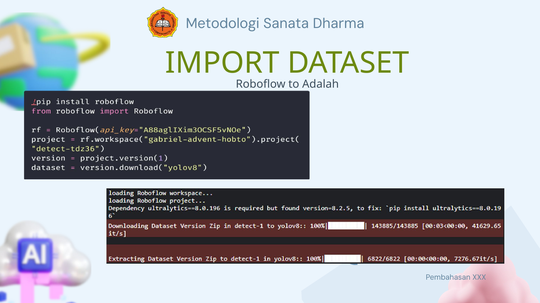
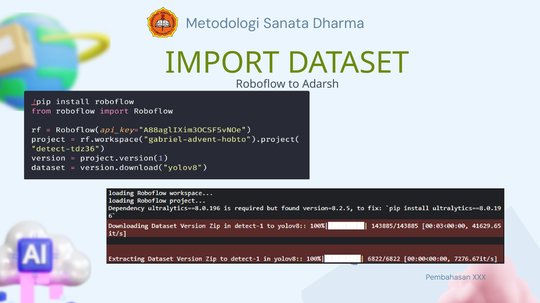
Adalah: Adalah -> Adarsh
